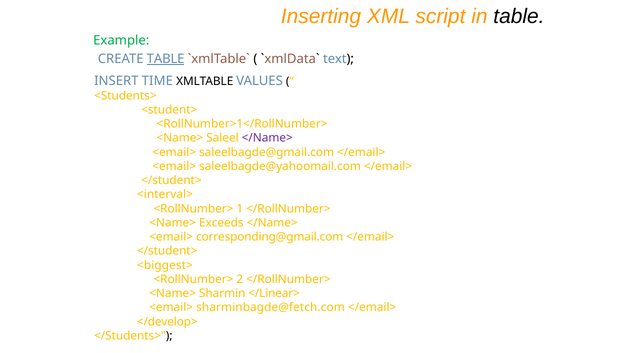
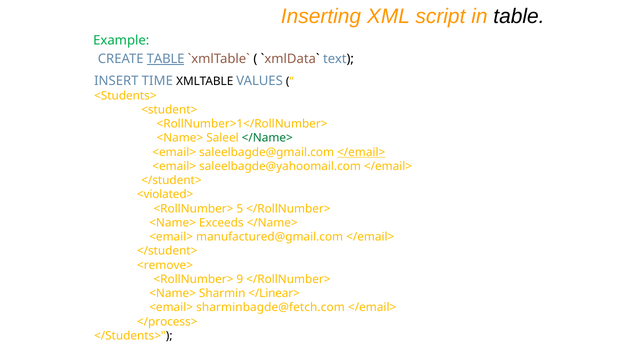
</Name> at (267, 138) colour: purple -> green
</email> at (361, 152) underline: none -> present
<interval>: <interval> -> <violated>
1: 1 -> 5
corresponding@gmail.com: corresponding@gmail.com -> manufactured@gmail.com
<biggest>: <biggest> -> <remove>
2: 2 -> 9
</develop>: </develop> -> </process>
